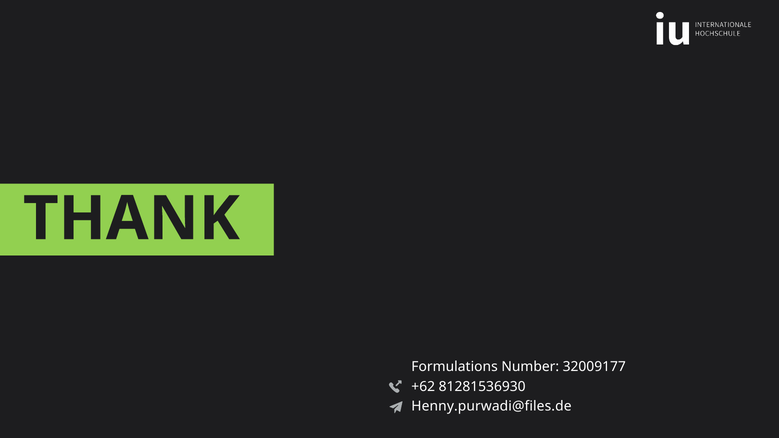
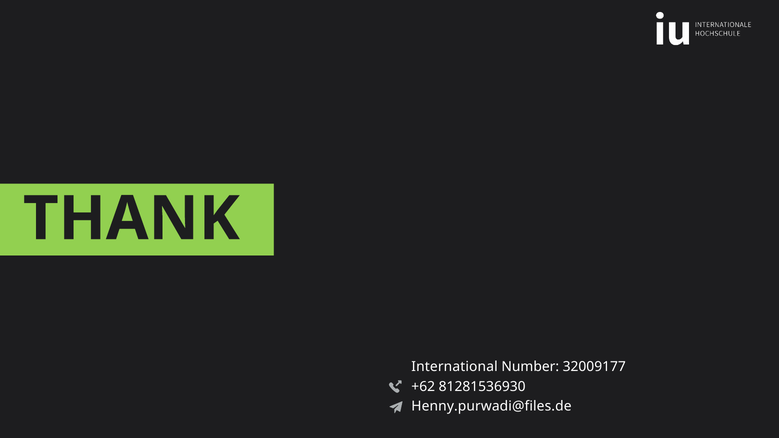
Formulations: Formulations -> International
